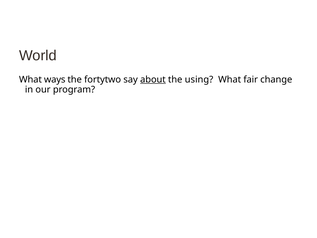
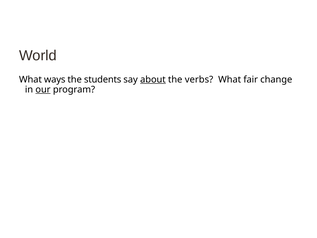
fortytwo: fortytwo -> students
using: using -> verbs
our underline: none -> present
